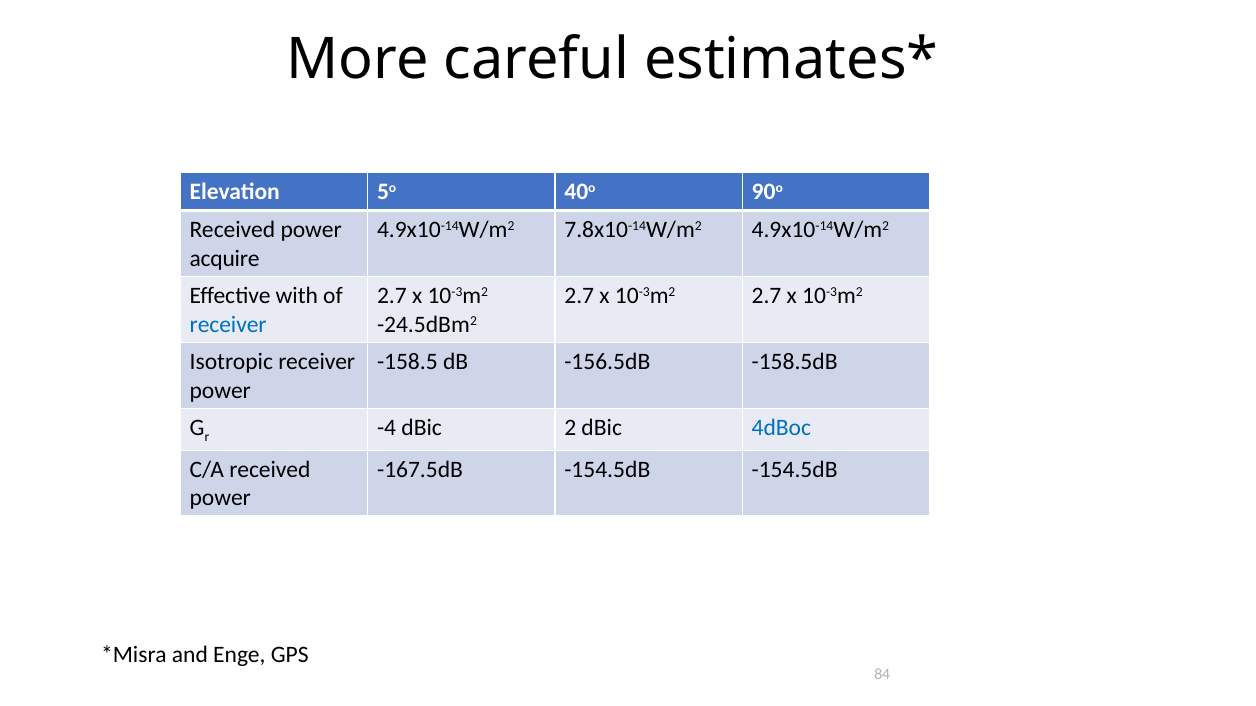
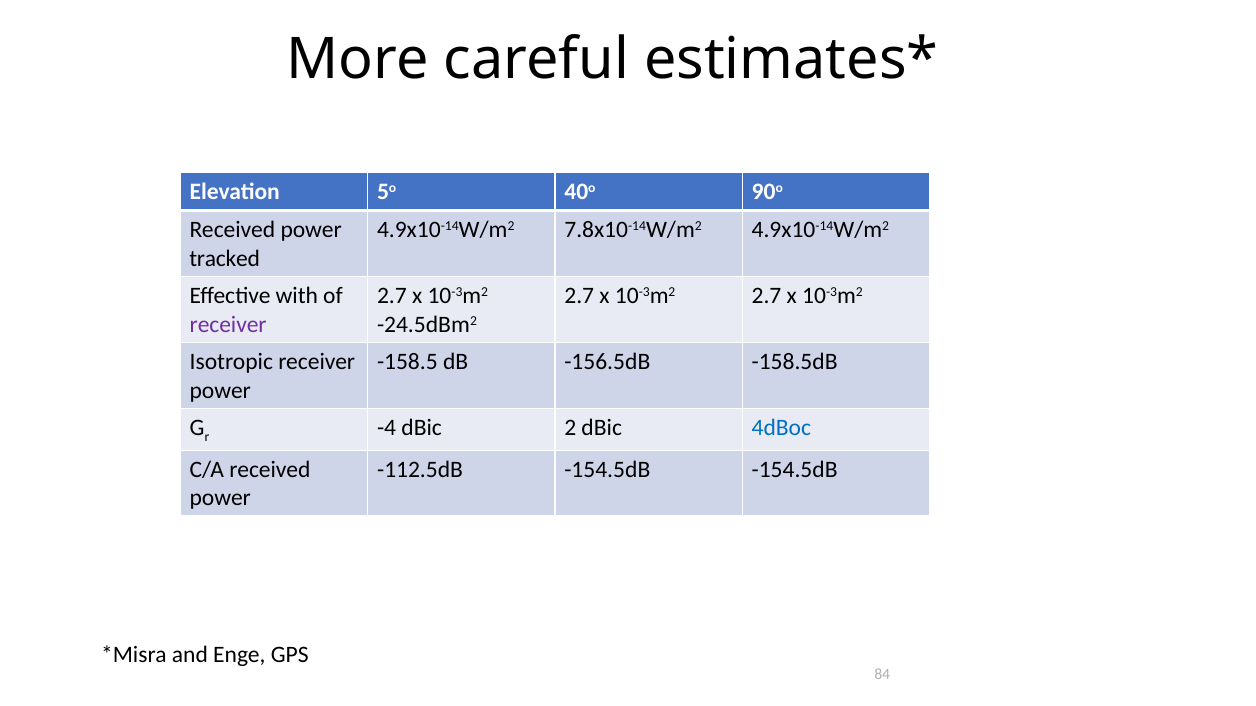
acquire: acquire -> tracked
receiver at (228, 325) colour: blue -> purple
-167.5dB: -167.5dB -> -112.5dB
